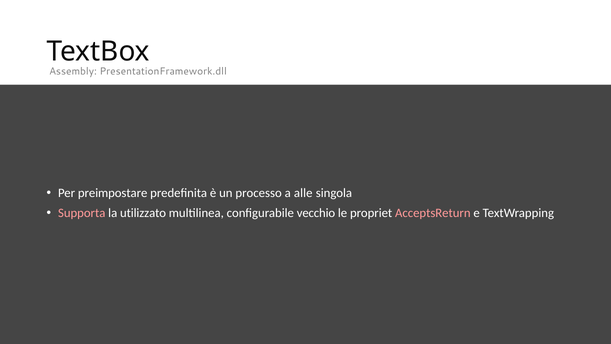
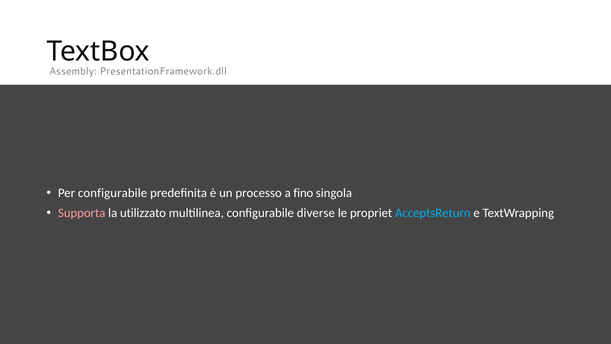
Per preimpostare: preimpostare -> configurabile
alle: alle -> fino
vecchio: vecchio -> diverse
AcceptsReturn colour: pink -> light blue
